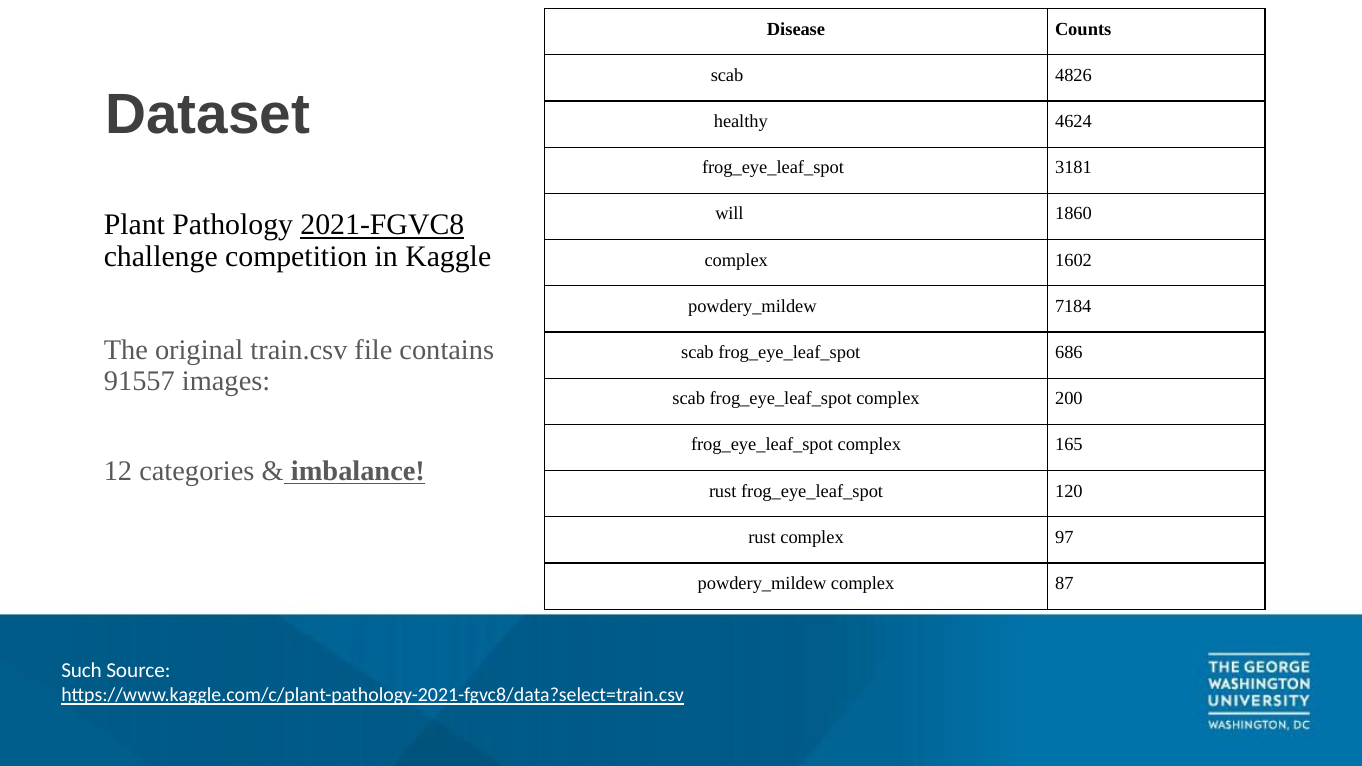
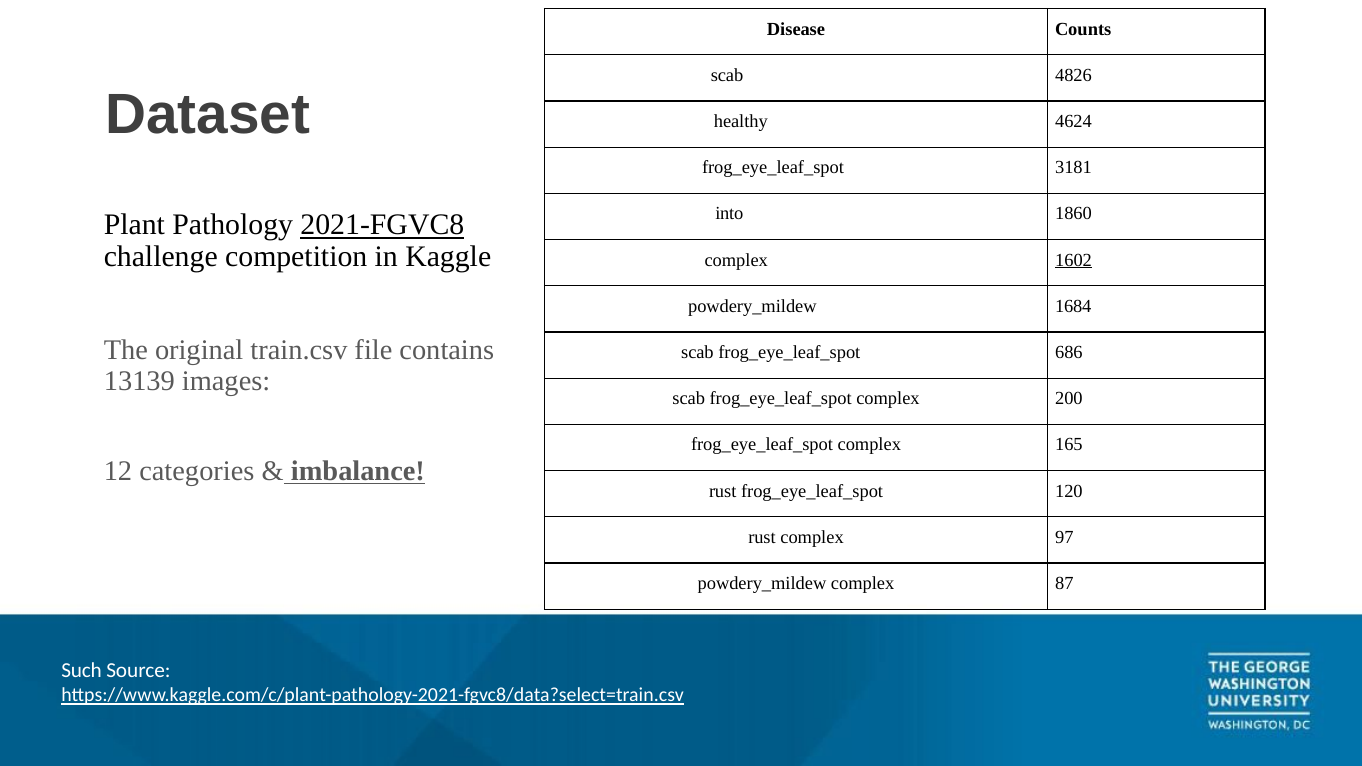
will: will -> into
1602 underline: none -> present
7184: 7184 -> 1684
91557: 91557 -> 13139
